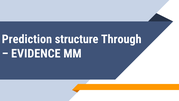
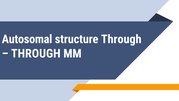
Prediction: Prediction -> Autosomal
EVIDENCE at (36, 53): EVIDENCE -> THROUGH
